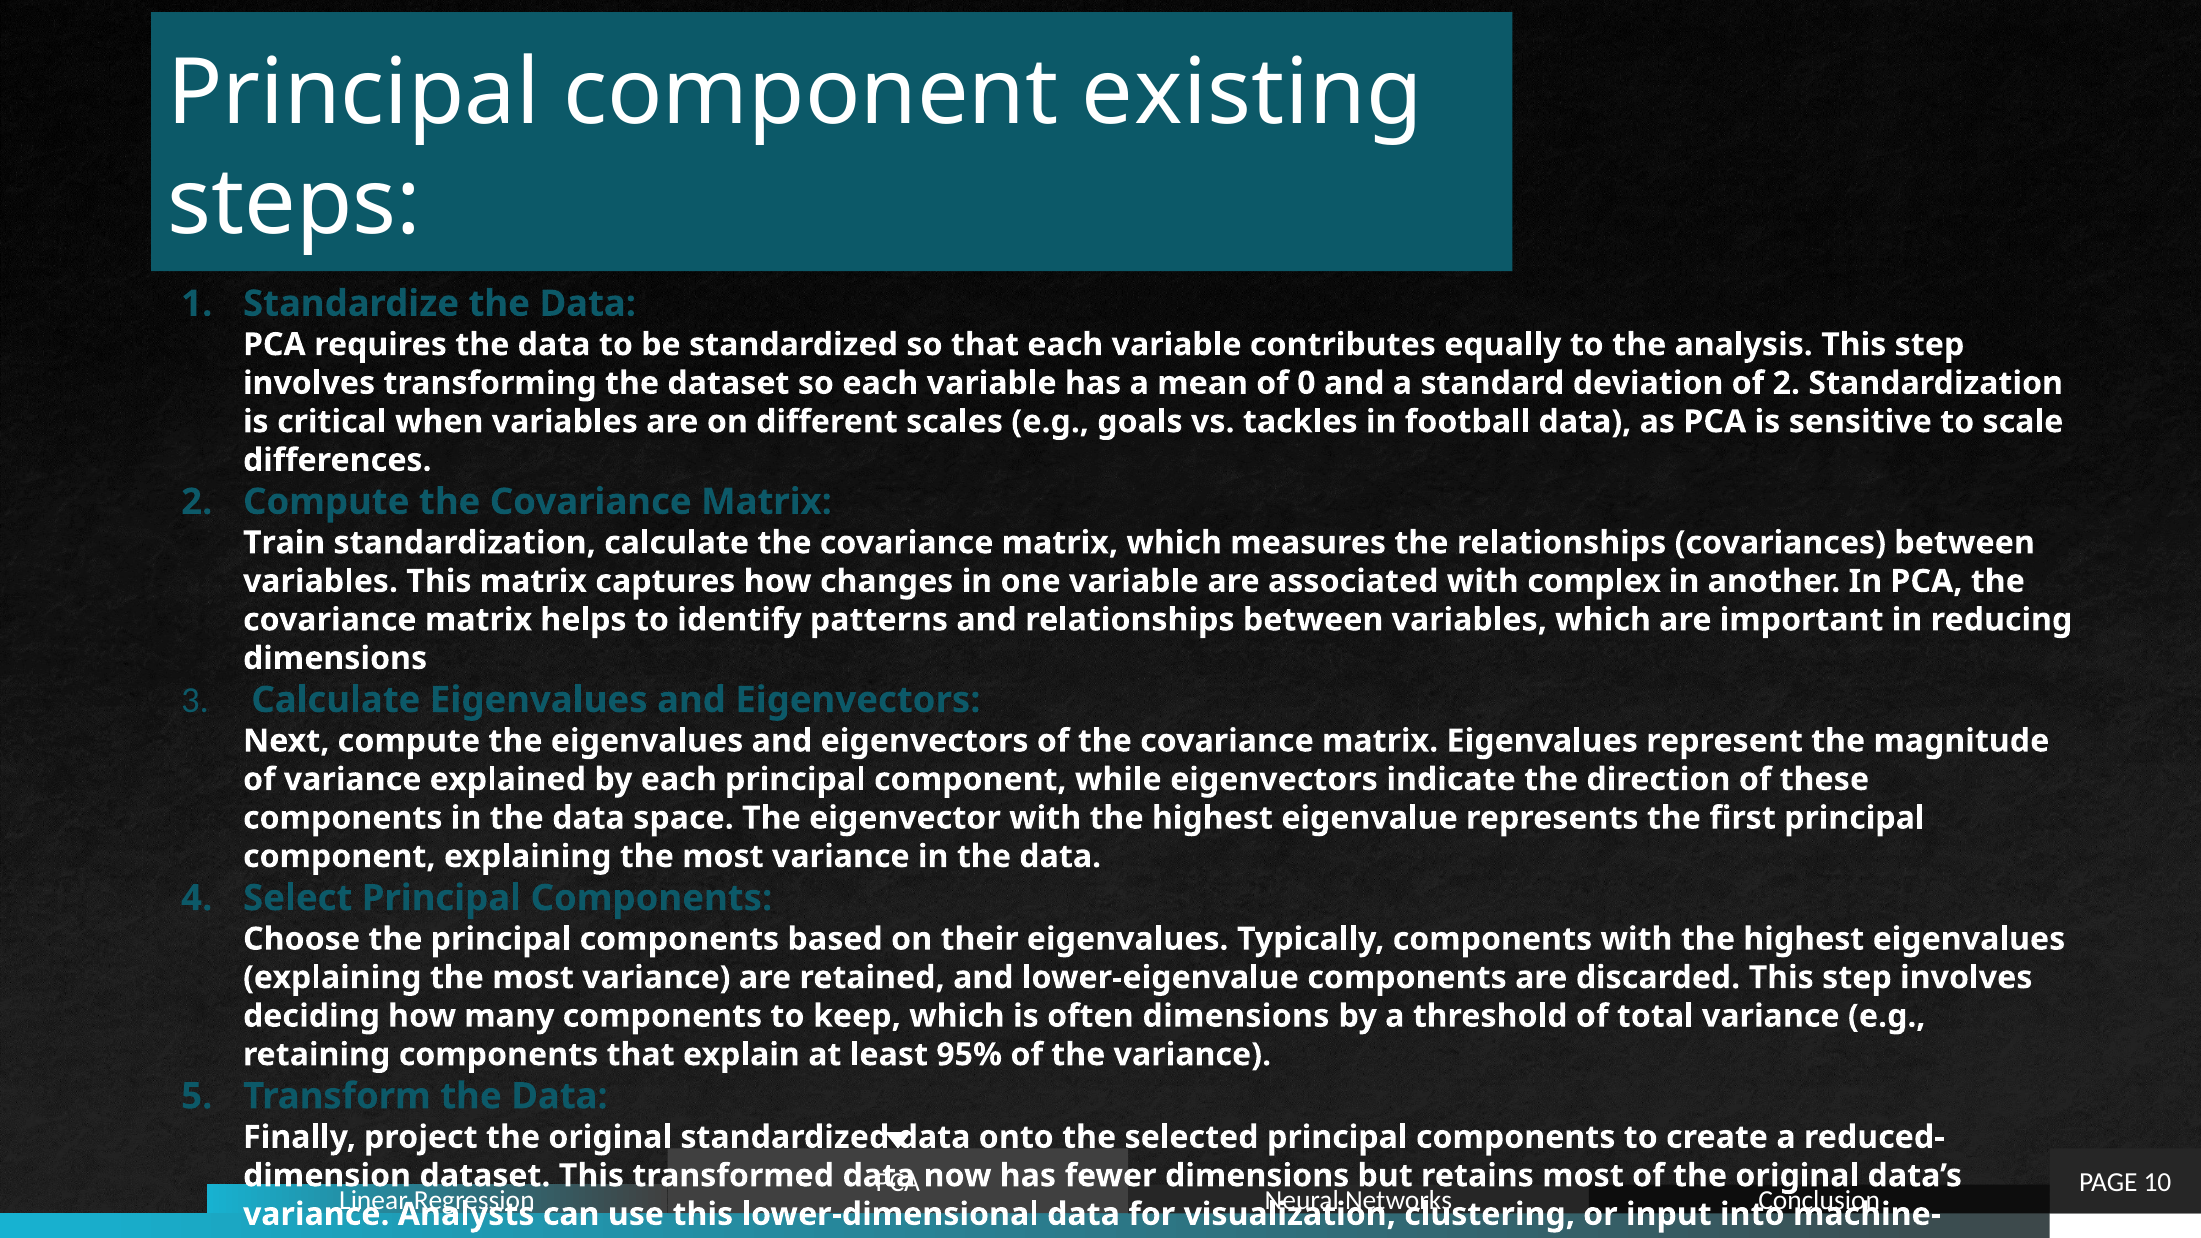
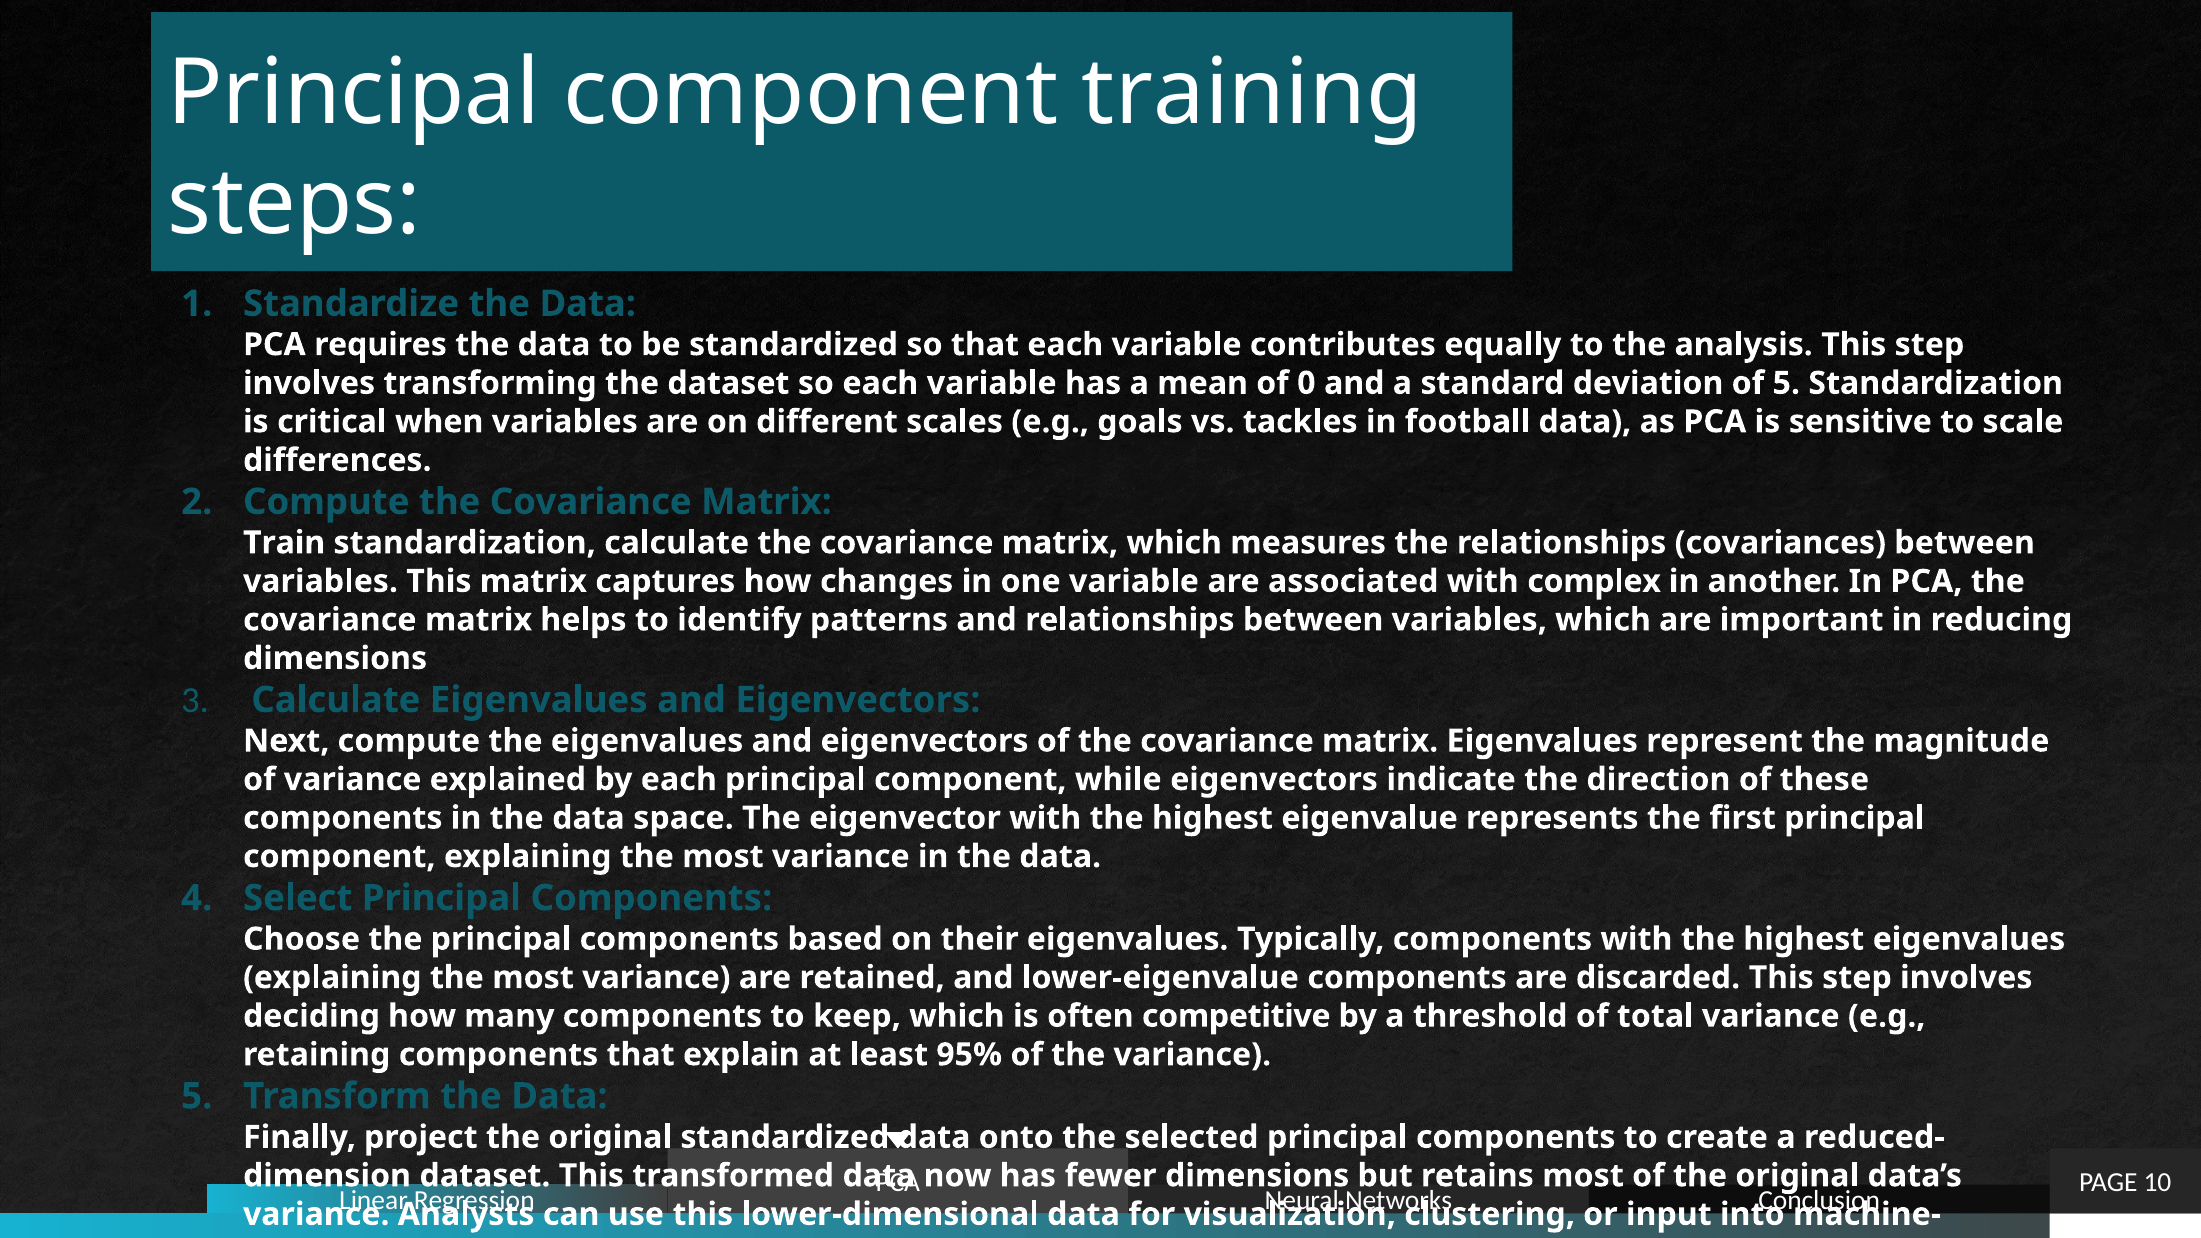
existing: existing -> training
of 2: 2 -> 5
often dimensions: dimensions -> competitive
